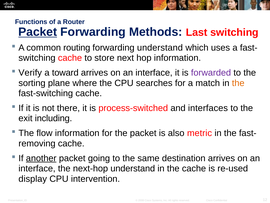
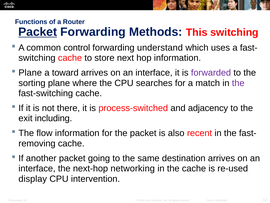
Last: Last -> This
routing: routing -> control
Verify at (30, 73): Verify -> Plane
the at (238, 83) colour: orange -> purple
interfaces: interfaces -> adjacency
metric: metric -> recent
another underline: present -> none
next-hop understand: understand -> networking
